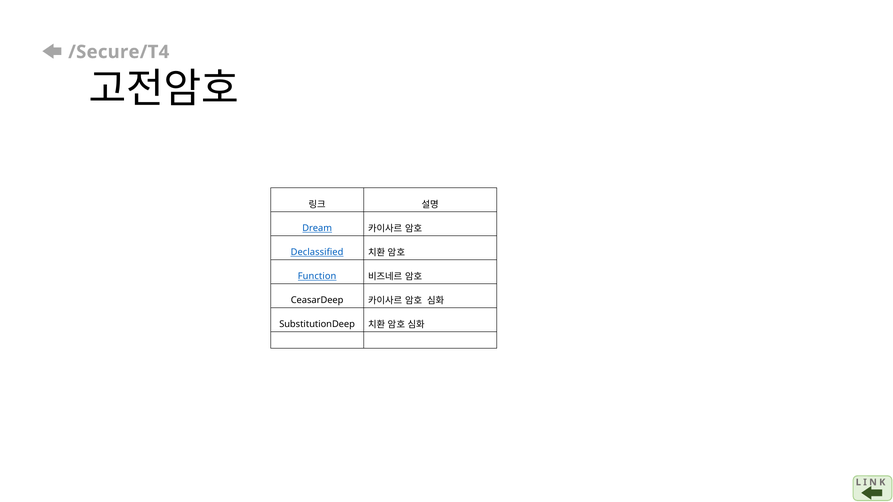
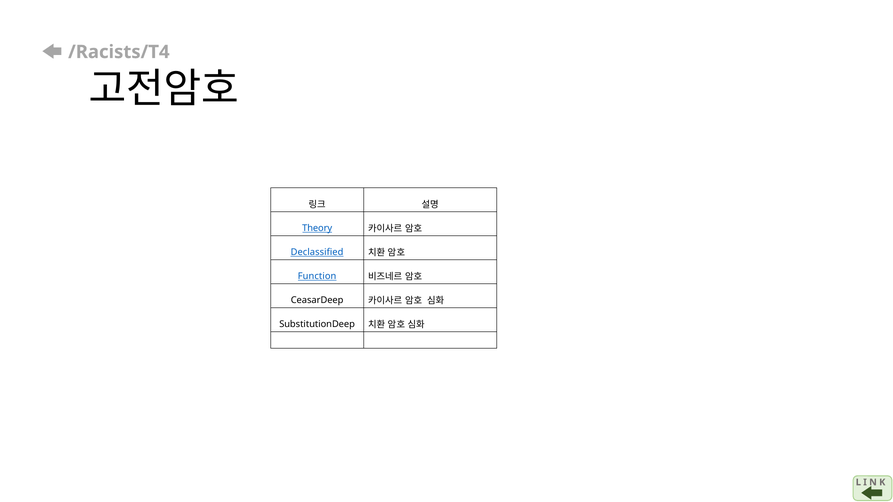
/Secure/T4: /Secure/T4 -> /Racists/T4
Dream: Dream -> Theory
